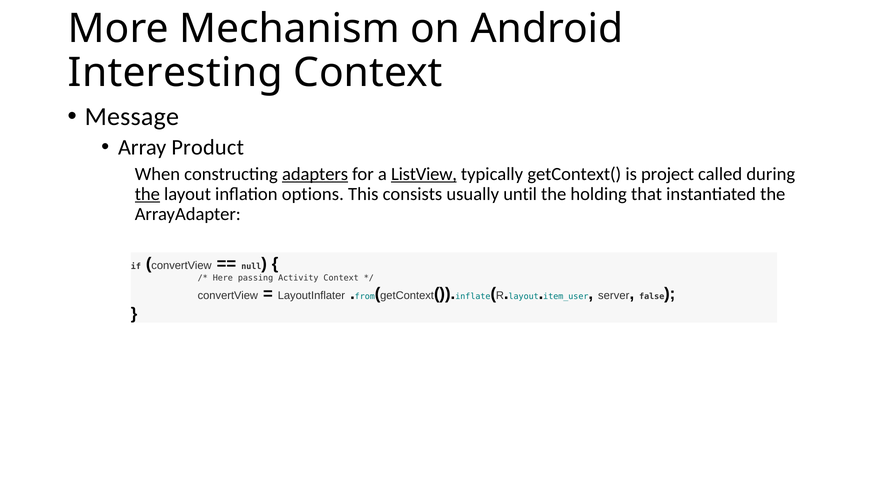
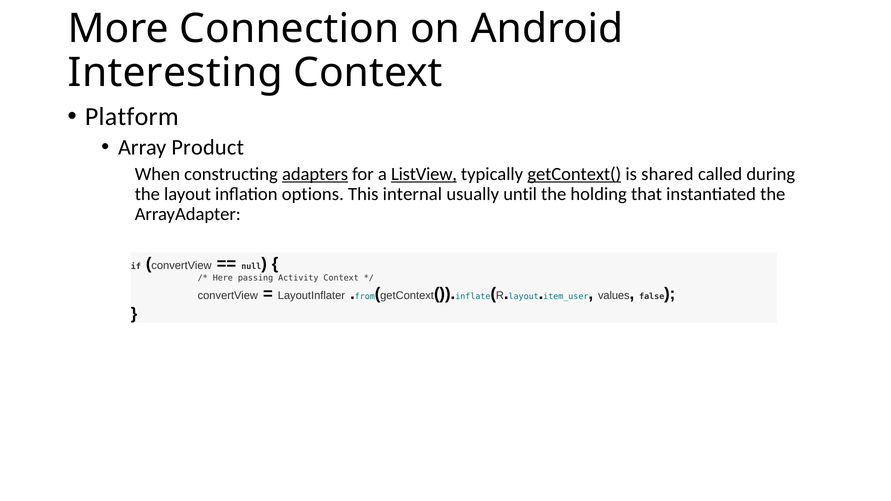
Mechanism: Mechanism -> Connection
Message: Message -> Platform
getContext( underline: none -> present
project: project -> shared
the at (147, 194) underline: present -> none
consists: consists -> internal
server: server -> values
